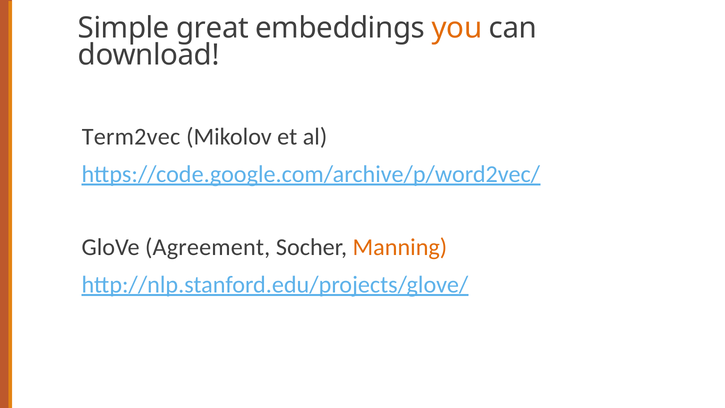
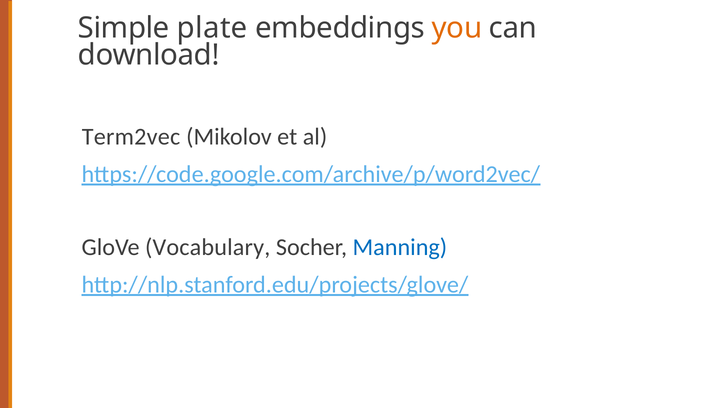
great: great -> plate
Agreement: Agreement -> Vocabulary
Manning colour: orange -> blue
